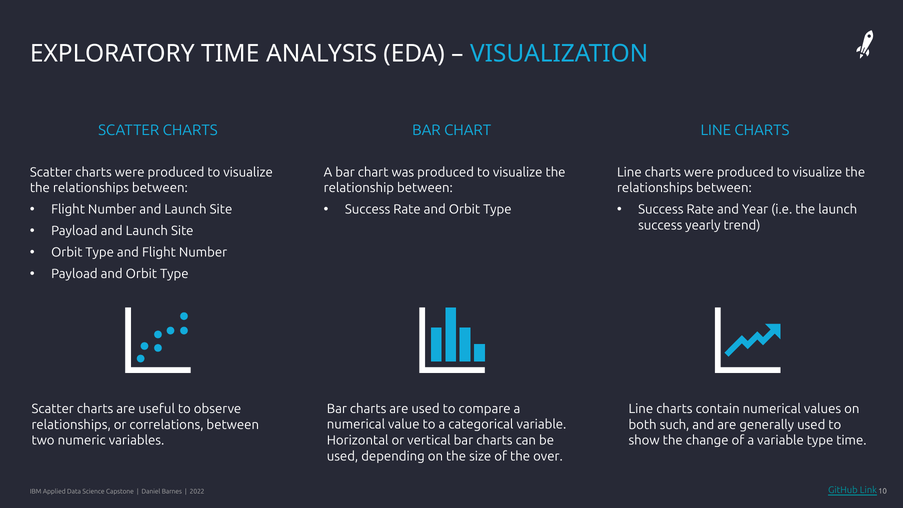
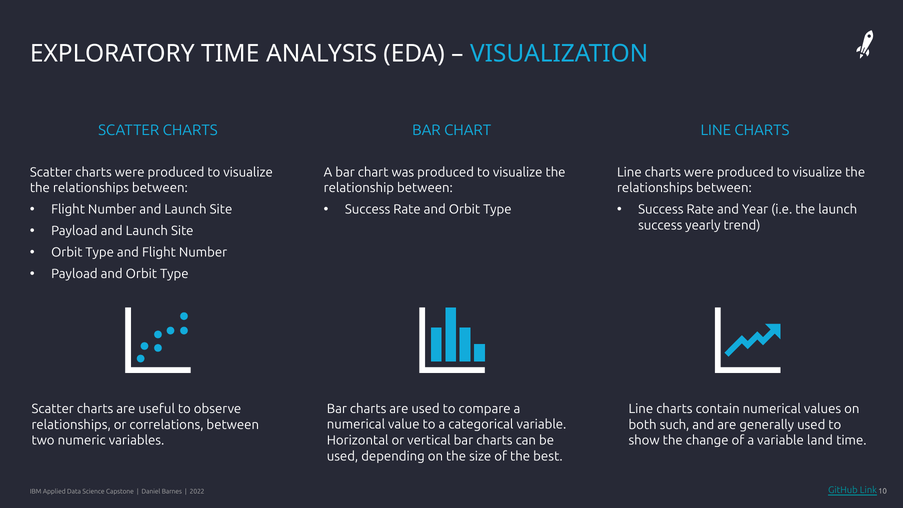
variable type: type -> land
over: over -> best
